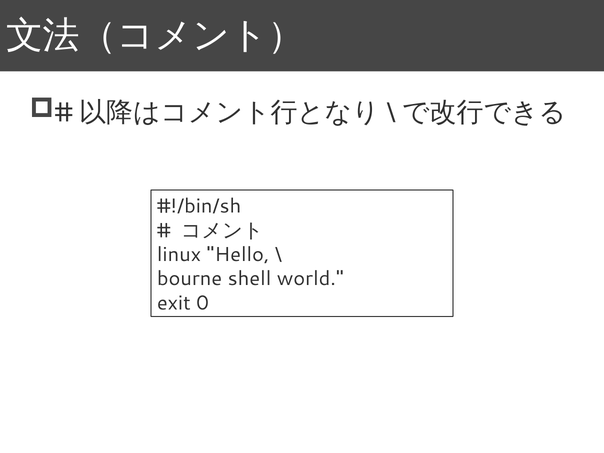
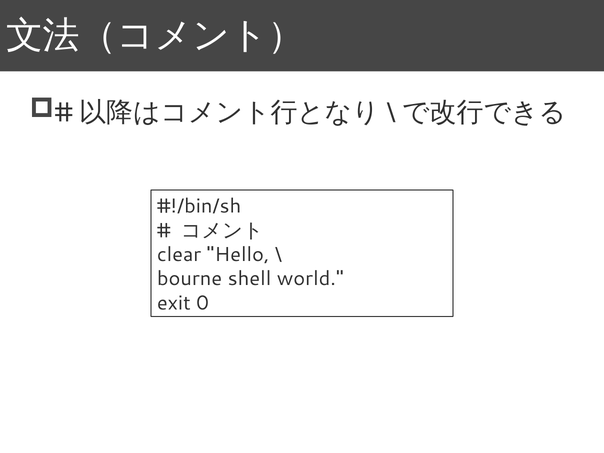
linux: linux -> clear
